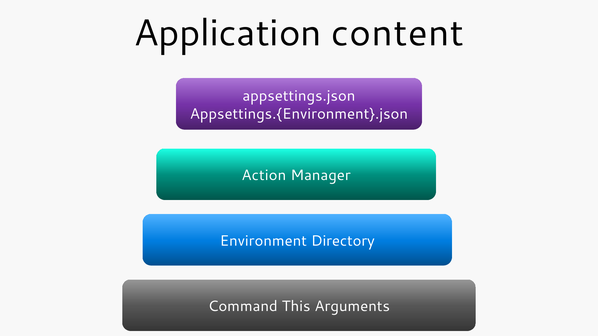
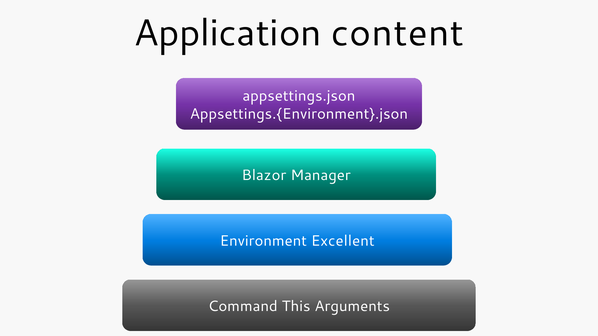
Action: Action -> Blazor
Directory: Directory -> Excellent
